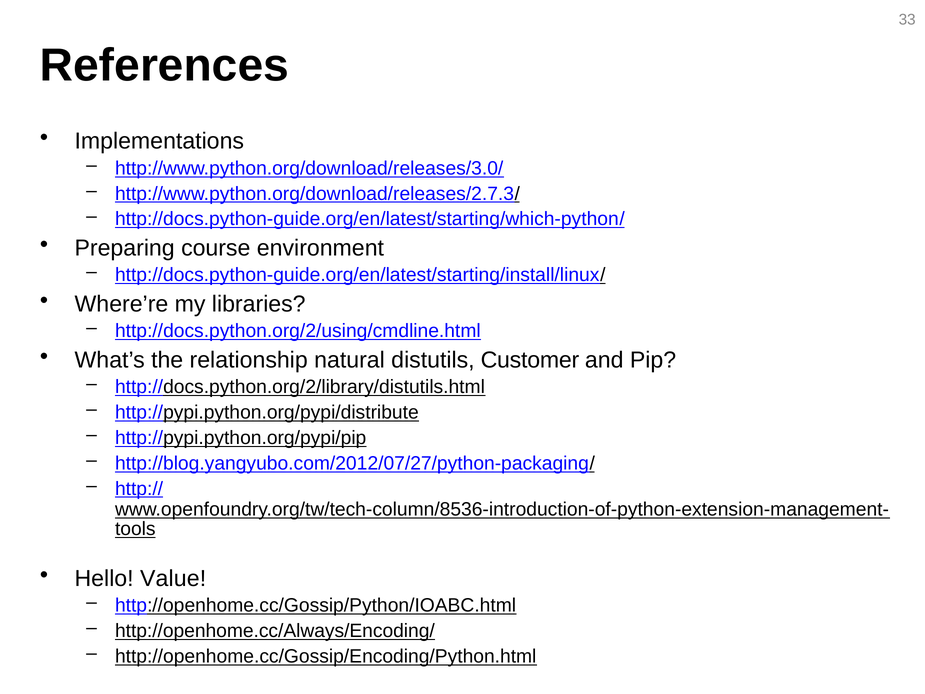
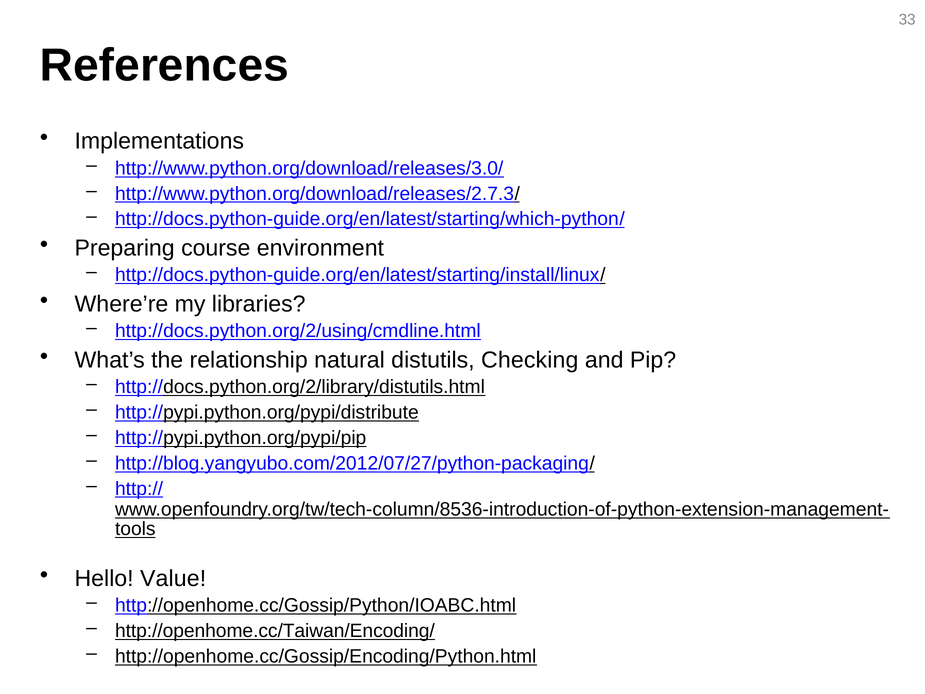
Customer: Customer -> Checking
http://openhome.cc/Always/Encoding/: http://openhome.cc/Always/Encoding/ -> http://openhome.cc/Taiwan/Encoding/
